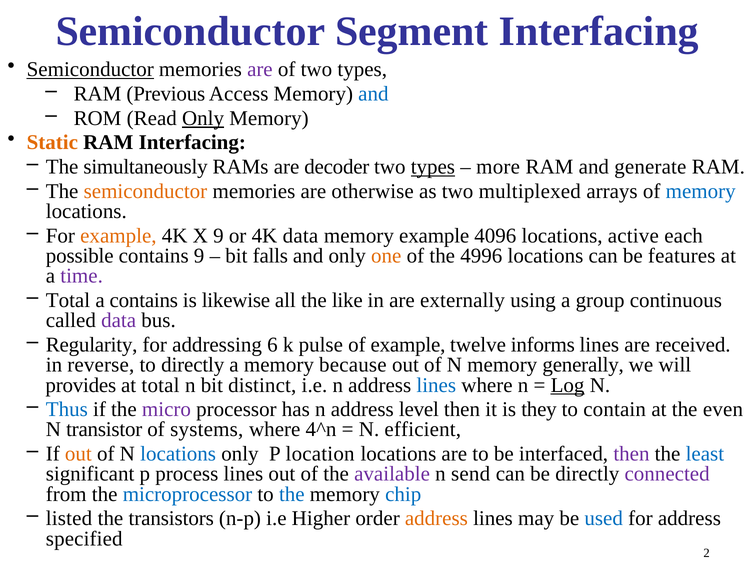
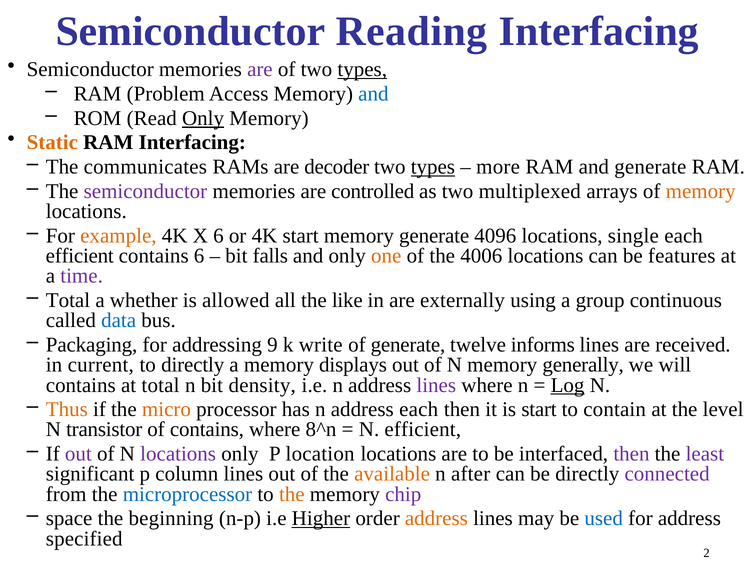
Segment: Segment -> Reading
Semiconductor at (90, 70) underline: present -> none
types at (362, 70) underline: none -> present
Previous: Previous -> Problem
simultaneously: simultaneously -> communicates
semiconductor at (145, 191) colour: orange -> purple
otherwise: otherwise -> controlled
memory at (701, 191) colour: blue -> orange
X 9: 9 -> 6
4K data: data -> start
memory example: example -> generate
active: active -> single
possible at (80, 256): possible -> efficient
contains 9: 9 -> 6
4996: 4996 -> 4006
a contains: contains -> whether
likewise: likewise -> allowed
data at (119, 321) colour: purple -> blue
Regularity: Regularity -> Packaging
6: 6 -> 9
pulse: pulse -> write
of example: example -> generate
reverse: reverse -> current
because: because -> displays
provides at (81, 385): provides -> contains
distinct: distinct -> density
lines at (436, 385) colour: blue -> purple
Thus colour: blue -> orange
micro colour: purple -> orange
address level: level -> each
is they: they -> start
even: even -> level
of systems: systems -> contains
4^n: 4^n -> 8^n
out at (78, 454) colour: orange -> purple
locations at (178, 454) colour: blue -> purple
least colour: blue -> purple
process: process -> column
available colour: purple -> orange
send: send -> after
the at (292, 494) colour: blue -> orange
chip colour: blue -> purple
listed: listed -> space
transistors: transistors -> beginning
Higher underline: none -> present
